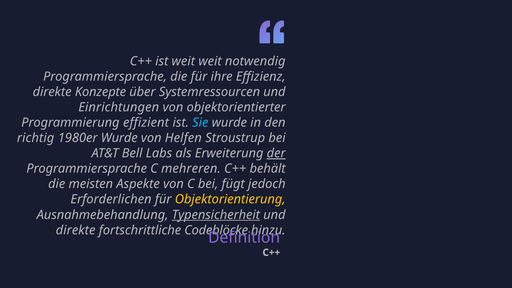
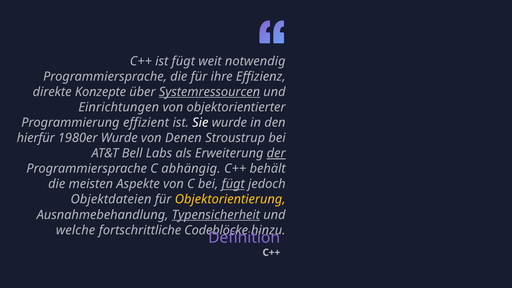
ist weit: weit -> fügt
Systemressourcen underline: none -> present
Sie colour: light blue -> white
richtig: richtig -> hierfür
Helfen: Helfen -> Denen
mehreren: mehreren -> abhängig
fügt at (233, 184) underline: none -> present
Erforderlichen: Erforderlichen -> Objektdateien
direkte at (76, 230): direkte -> welche
